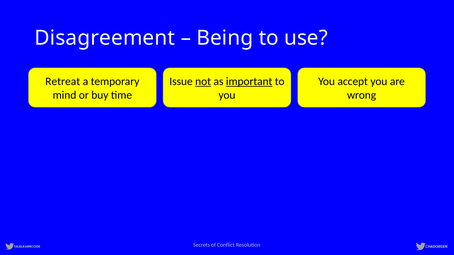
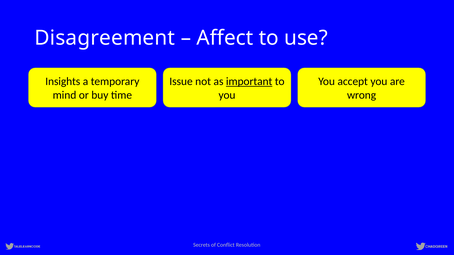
Being: Being -> Affect
Retreat: Retreat -> Insights
not underline: present -> none
